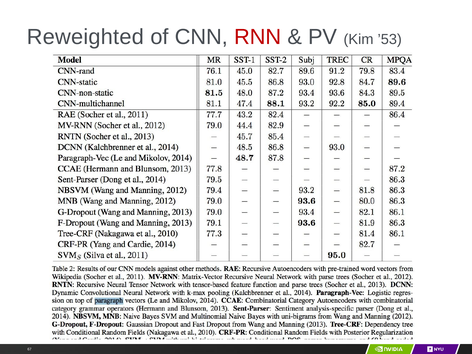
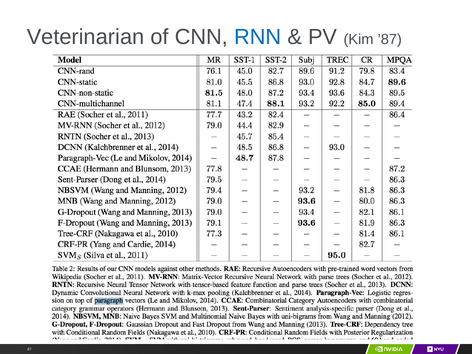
Reweighted: Reweighted -> Veterinarian
RNN colour: red -> blue
’53: ’53 -> ’87
